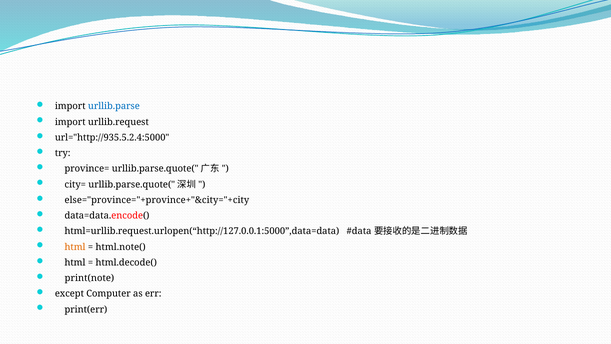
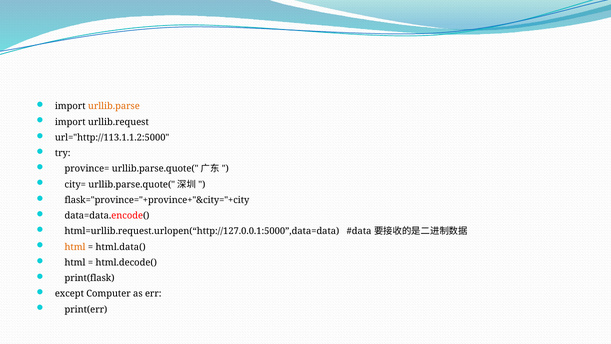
urllib.parse colour: blue -> orange
url="http://935.5.2.4:5000: url="http://935.5.2.4:5000 -> url="http://113.1.1.2:5000
else="province="+province+"&city="+city: else="province="+province+"&city="+city -> flask="province="+province+"&city="+city
html.note(: html.note( -> html.data(
print(note: print(note -> print(flask
